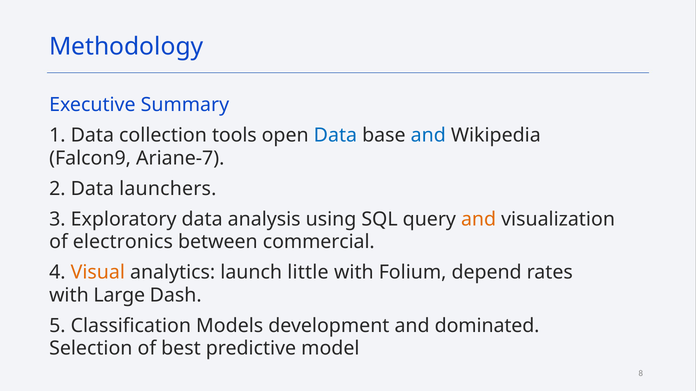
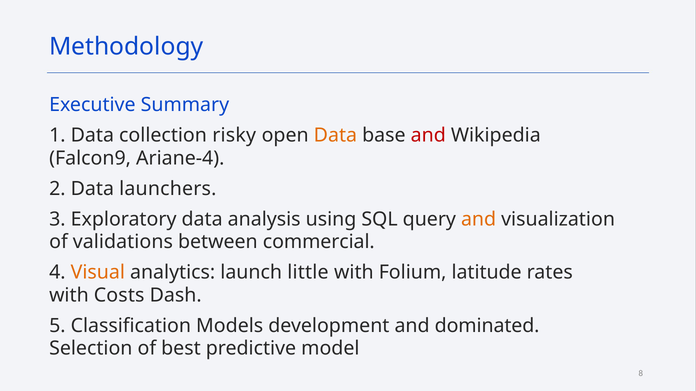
tools: tools -> risky
Data at (335, 136) colour: blue -> orange
and at (428, 136) colour: blue -> red
Ariane-7: Ariane-7 -> Ariane-4
electronics: electronics -> validations
depend: depend -> latitude
Large: Large -> Costs
